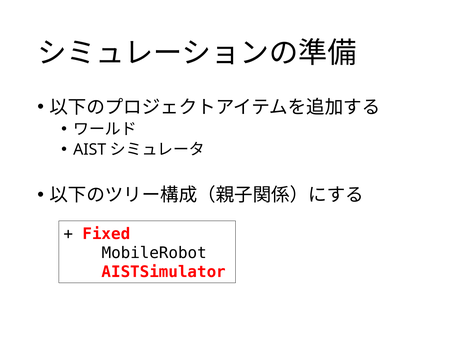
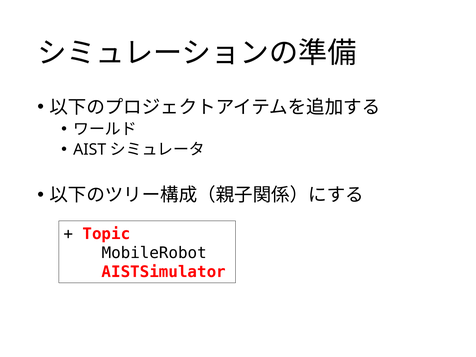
Fixed: Fixed -> Topic
